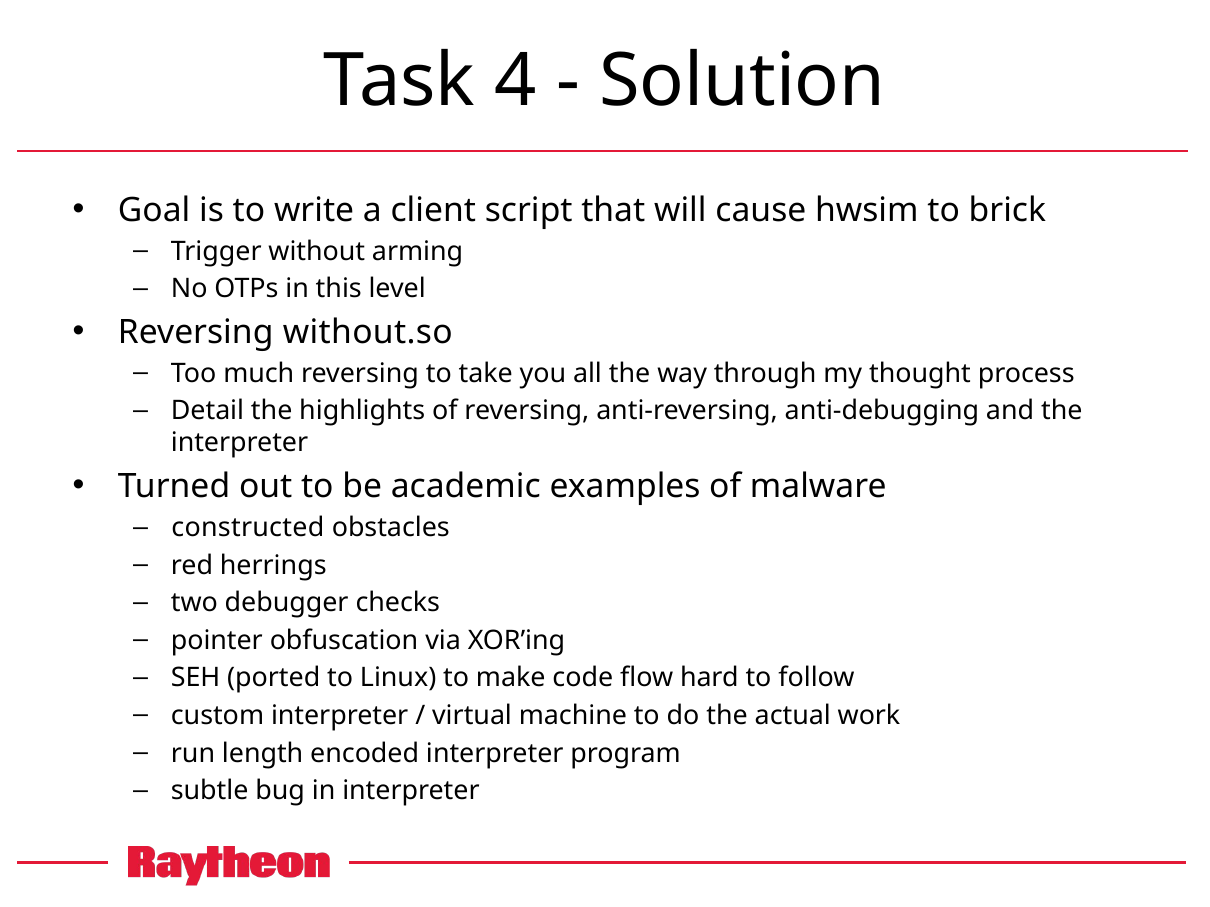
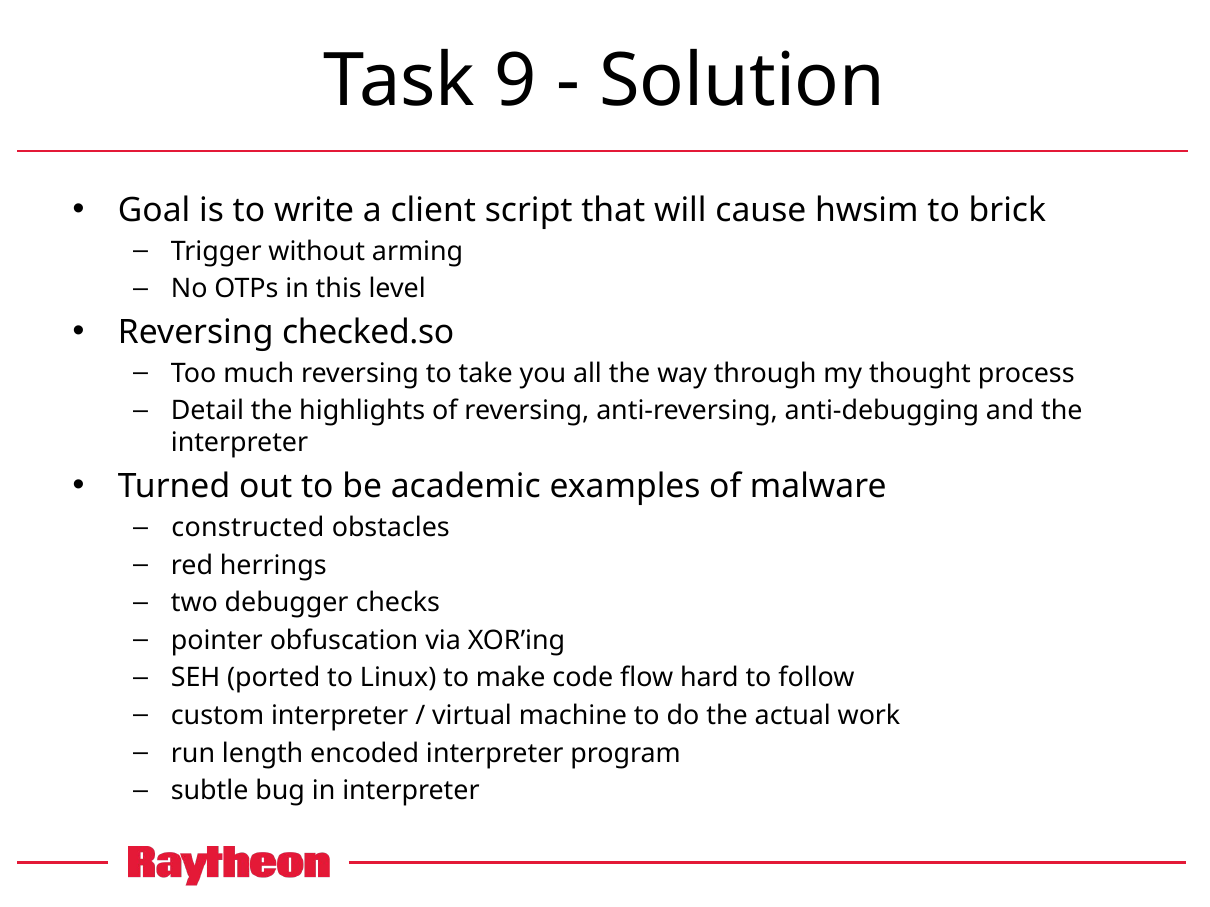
4: 4 -> 9
without.so: without.so -> checked.so
